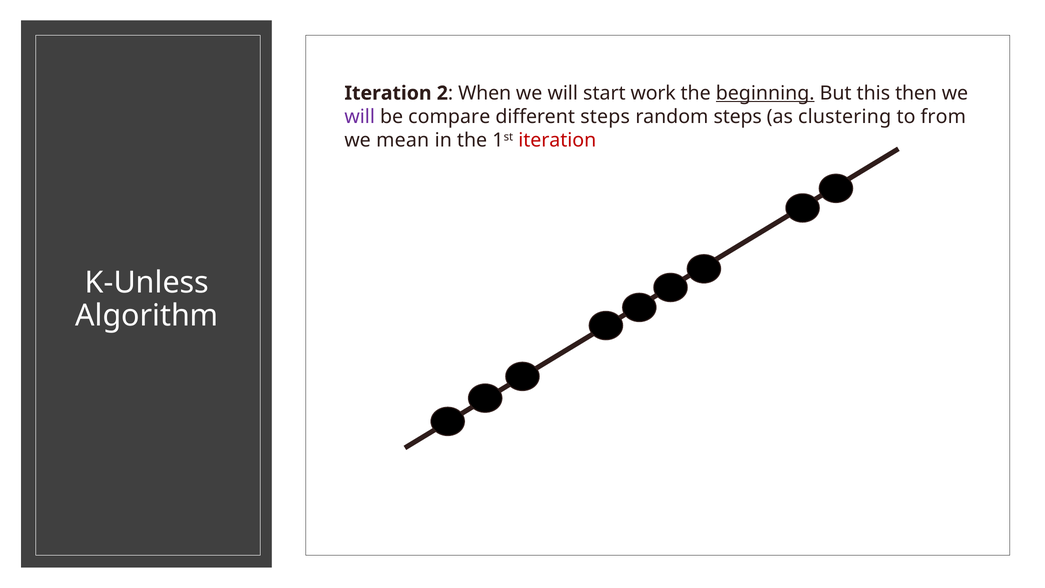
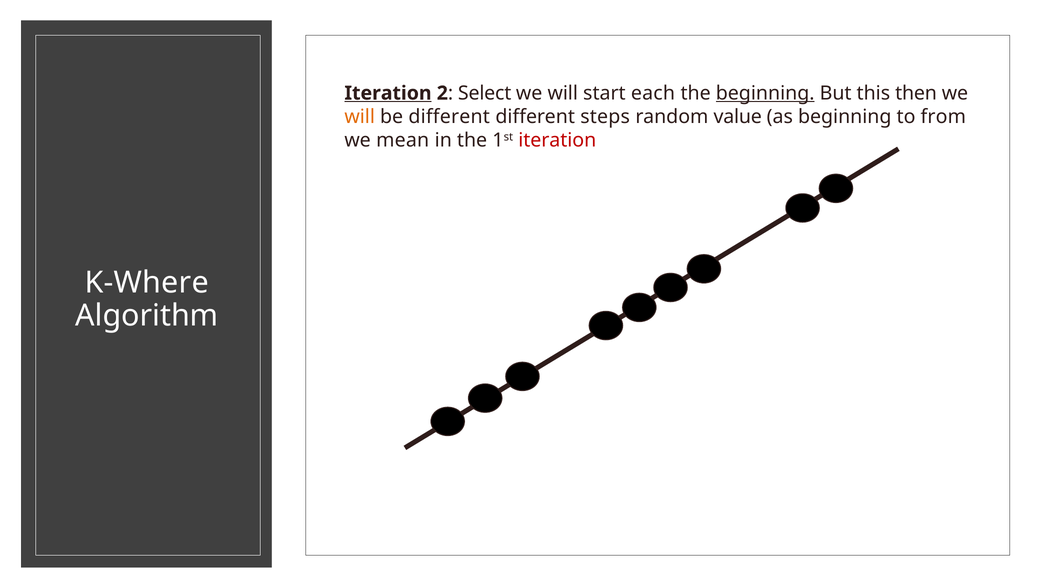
Iteration at (388, 93) underline: none -> present
When: When -> Select
work: work -> each
will at (360, 117) colour: purple -> orange
be compare: compare -> different
random steps: steps -> value
as clustering: clustering -> beginning
K-Unless: K-Unless -> K-Where
